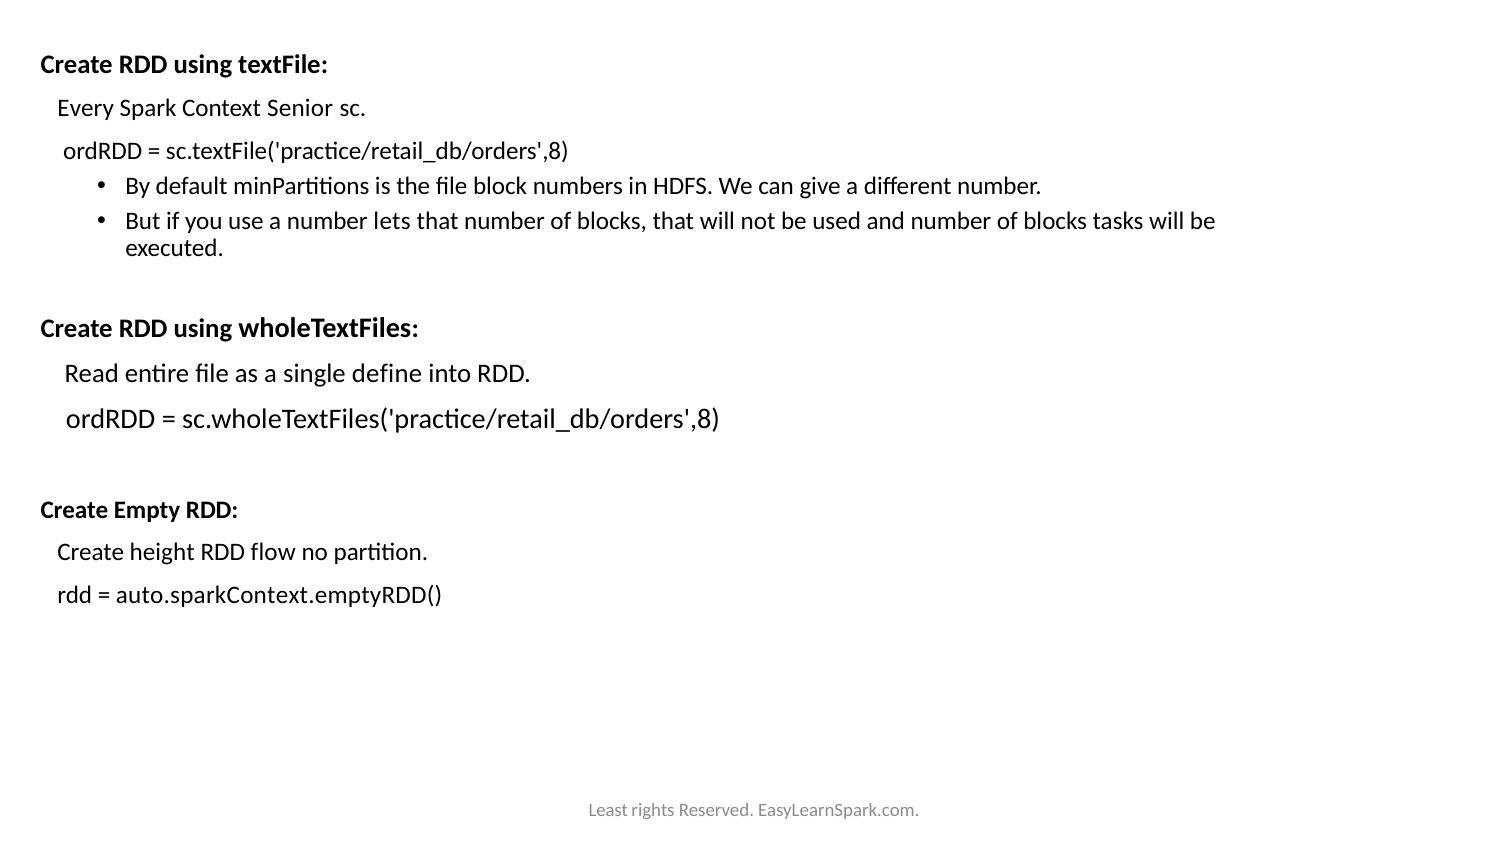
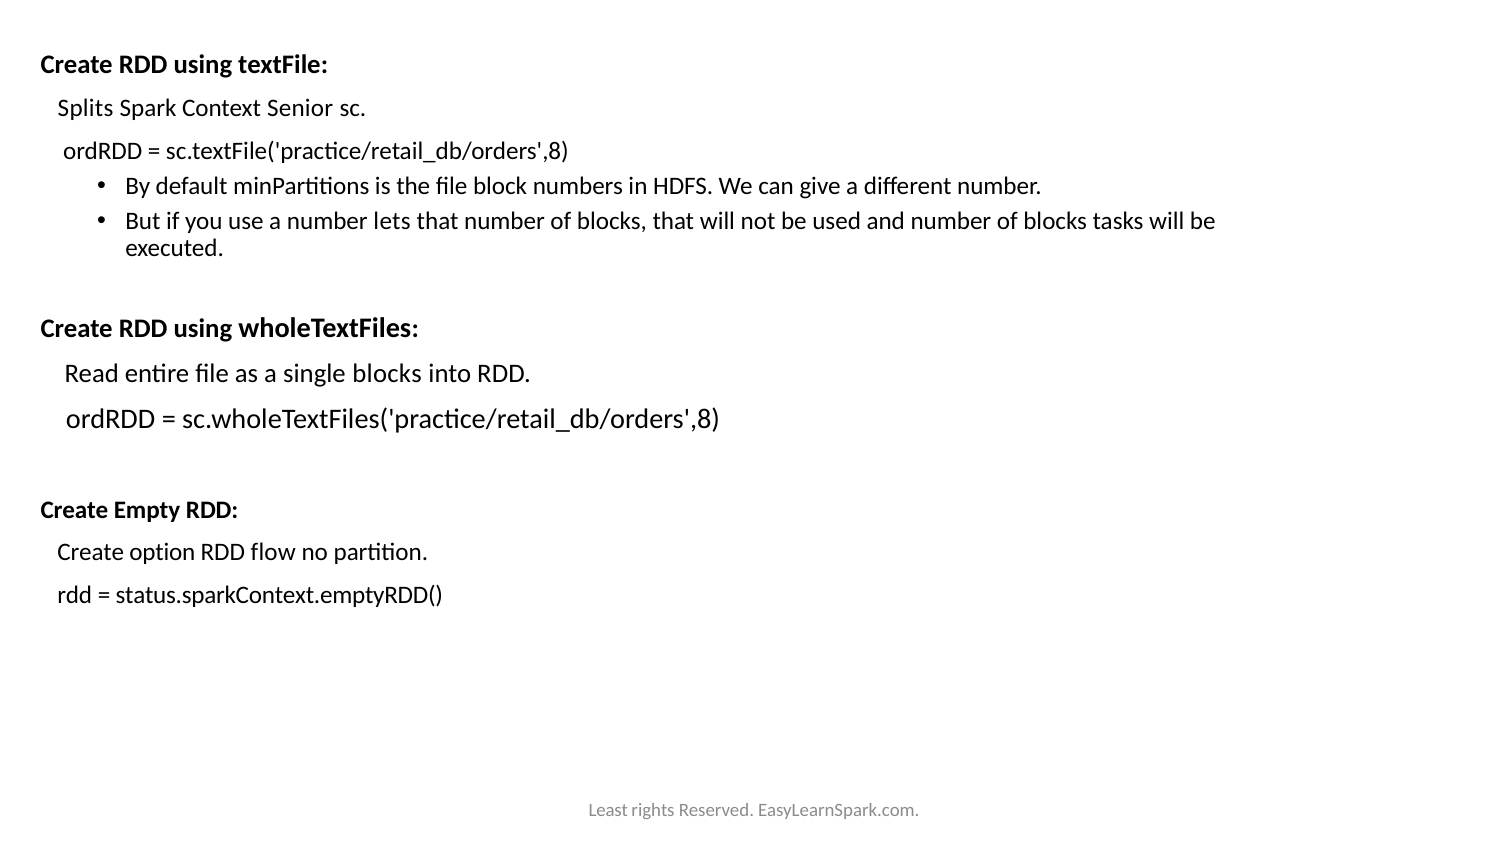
Every: Every -> Splits
single define: define -> blocks
height: height -> option
auto.sparkContext.emptyRDD(: auto.sparkContext.emptyRDD( -> status.sparkContext.emptyRDD(
